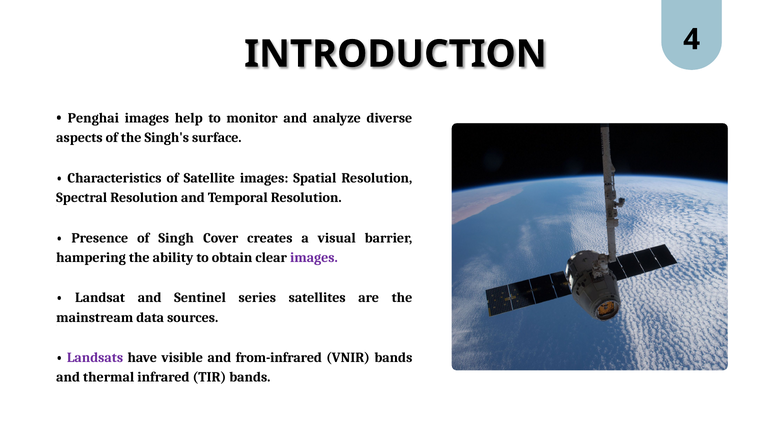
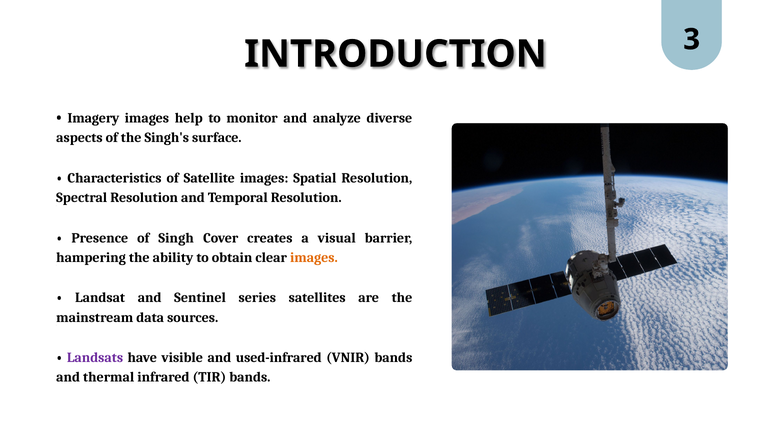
4: 4 -> 3
Penghai: Penghai -> Imagery
images at (314, 257) colour: purple -> orange
from-infrared: from-infrared -> used-infrared
